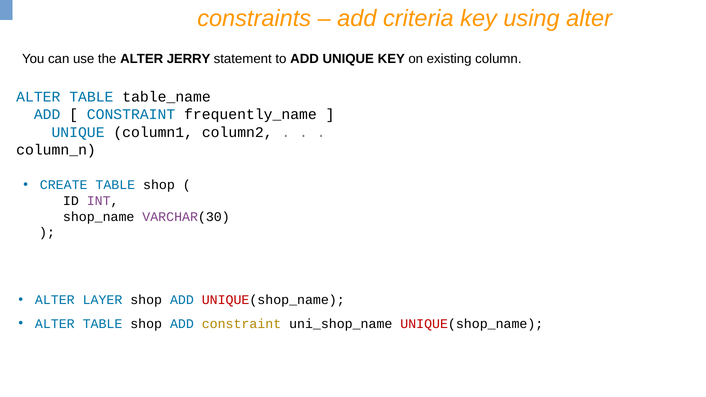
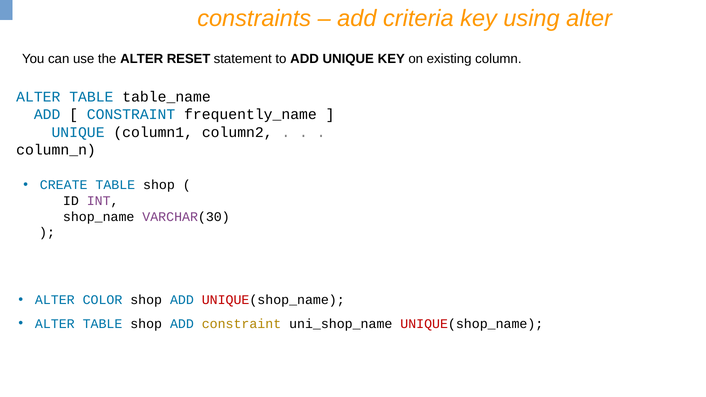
JERRY: JERRY -> RESET
LAYER: LAYER -> COLOR
